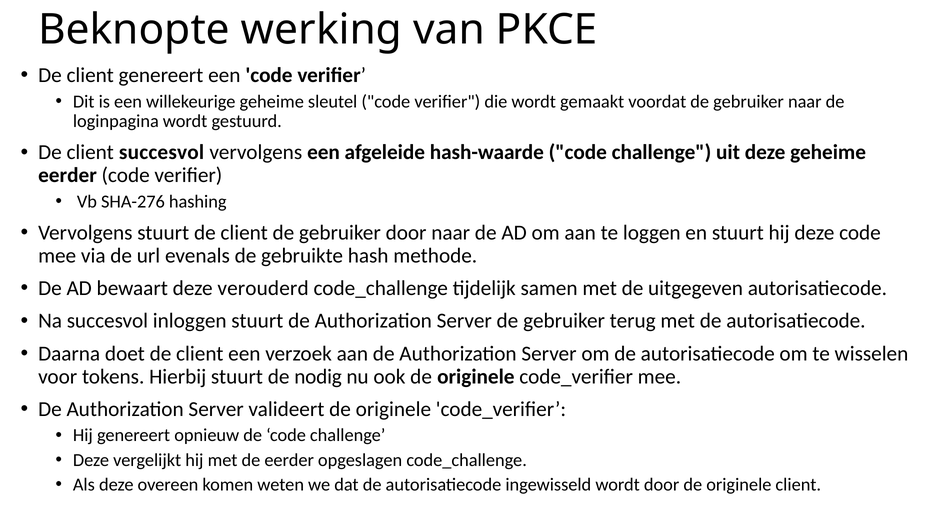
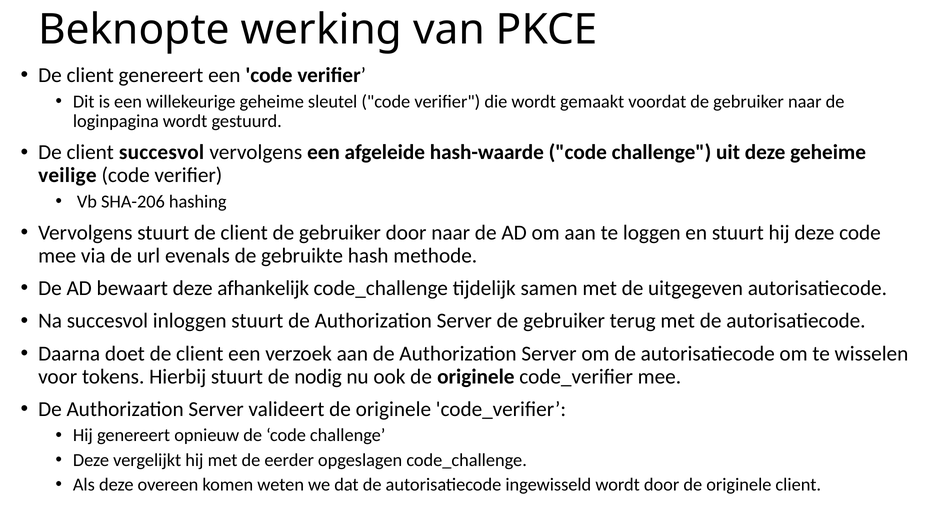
eerder at (67, 175): eerder -> veilige
SHA-276: SHA-276 -> SHA-206
verouderd: verouderd -> afhankelijk
